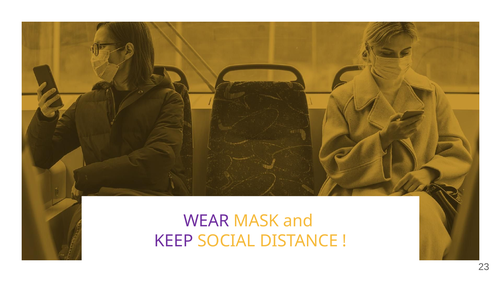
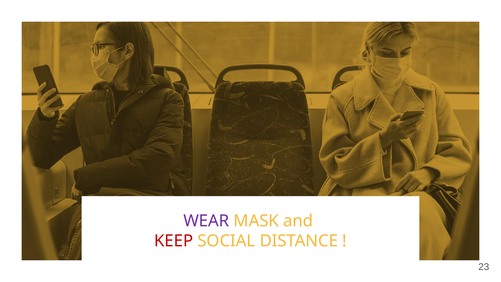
KEEP colour: purple -> red
